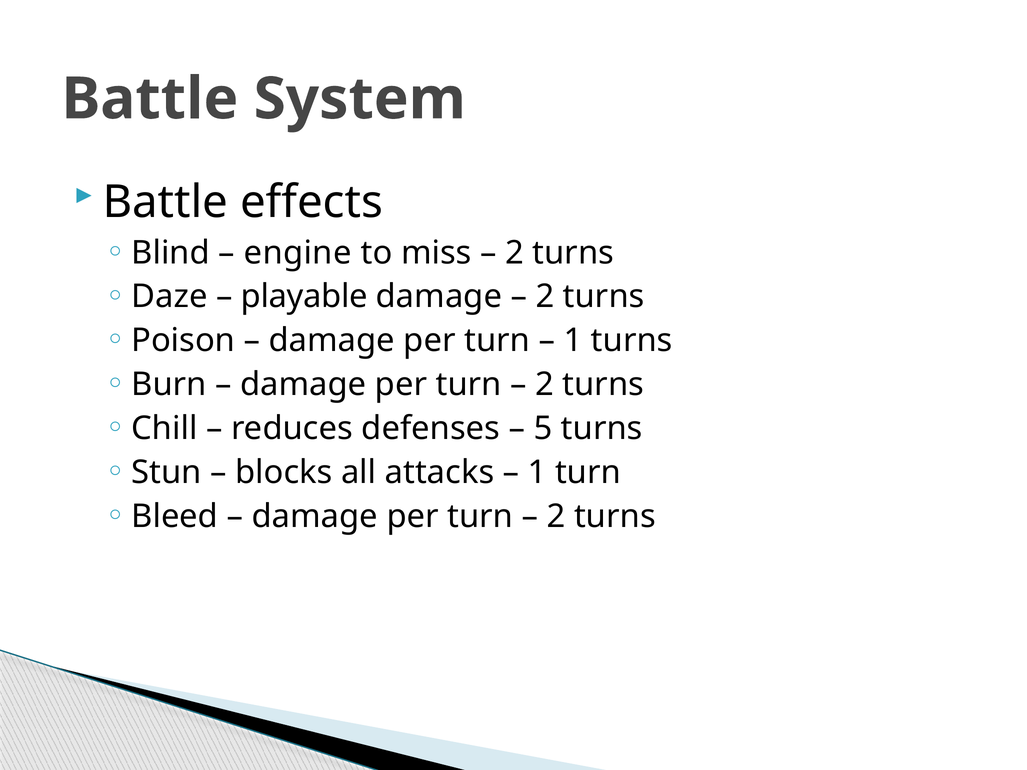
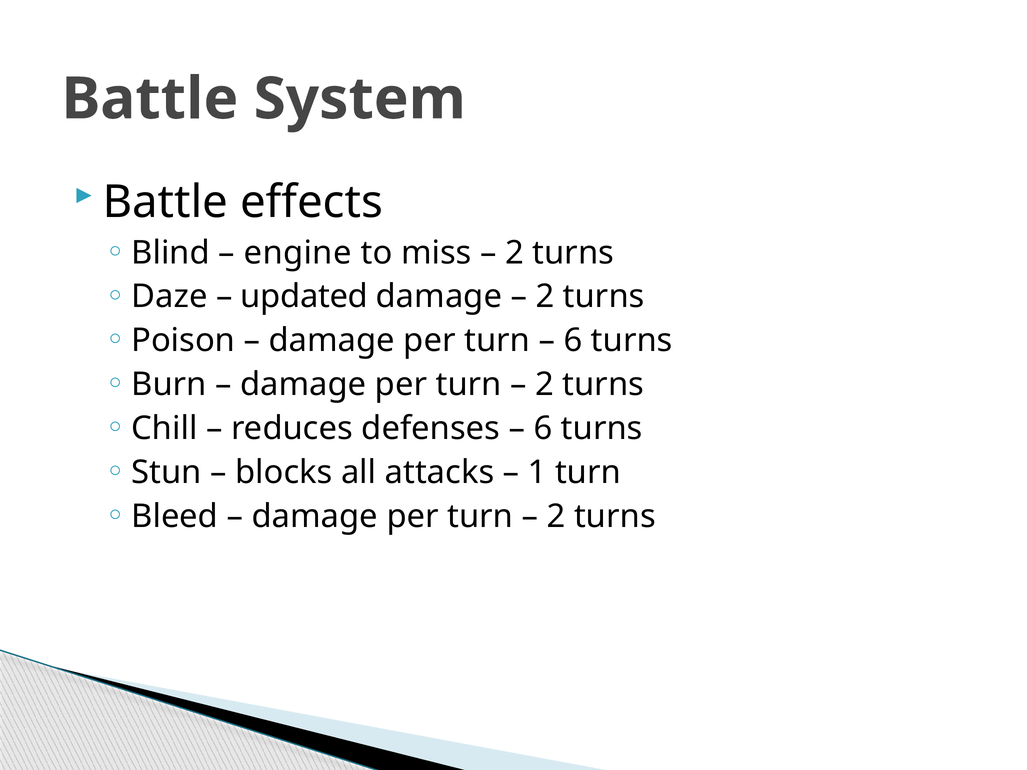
playable: playable -> updated
1 at (573, 341): 1 -> 6
5 at (543, 429): 5 -> 6
